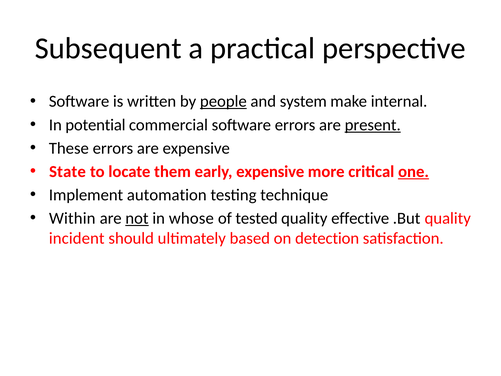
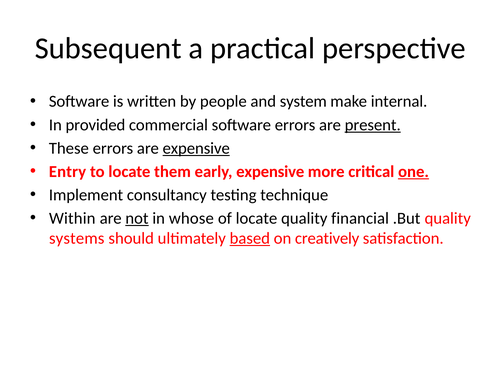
people underline: present -> none
potential: potential -> provided
expensive at (196, 148) underline: none -> present
State: State -> Entry
automation: automation -> consultancy
of tested: tested -> locate
effective: effective -> financial
incident: incident -> systems
based underline: none -> present
detection: detection -> creatively
